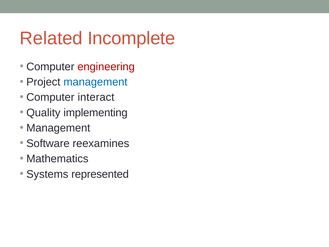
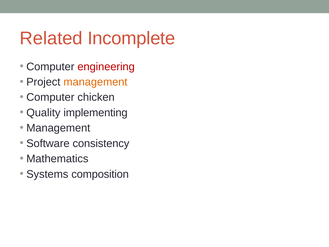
management at (95, 82) colour: blue -> orange
interact: interact -> chicken
reexamines: reexamines -> consistency
represented: represented -> composition
